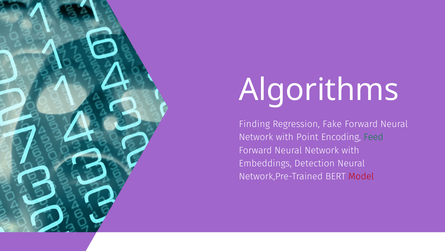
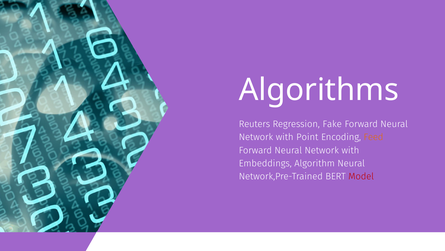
Finding: Finding -> Reuters
Feed colour: green -> orange
Detection: Detection -> Algorithm
